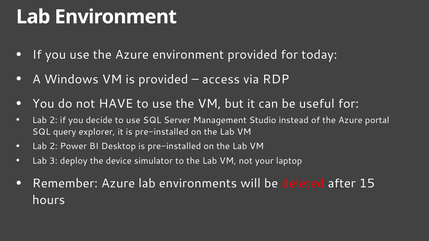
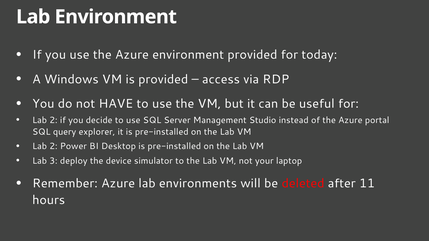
15: 15 -> 11
